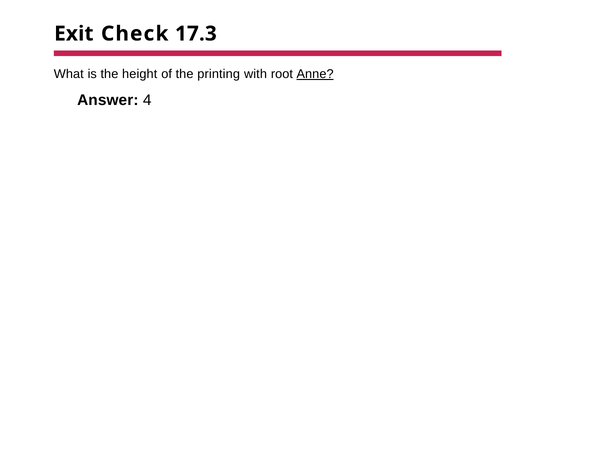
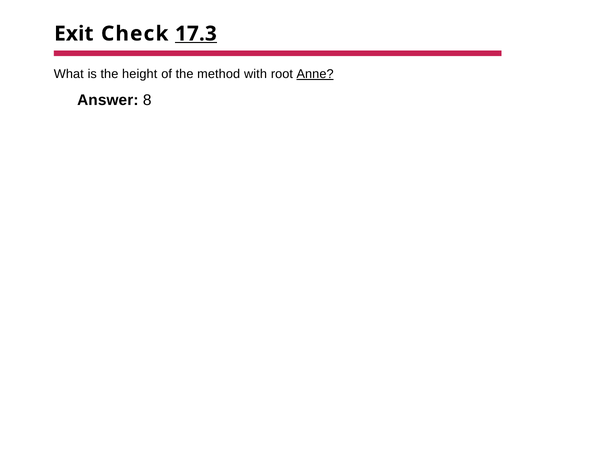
17.3 underline: none -> present
printing: printing -> method
4: 4 -> 8
